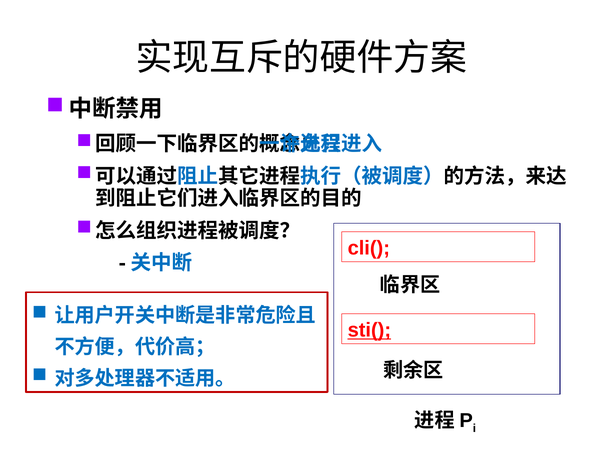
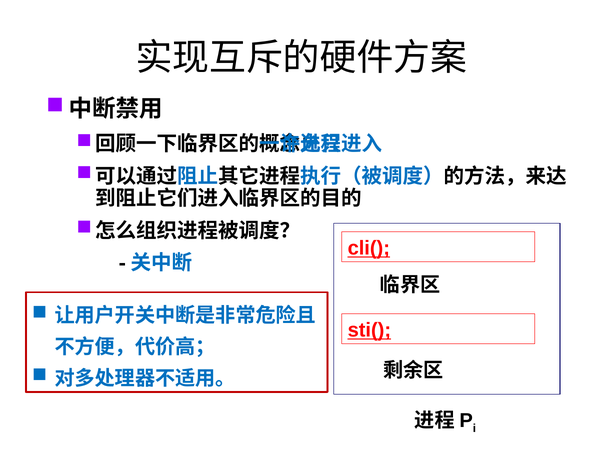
cli( underline: none -> present
